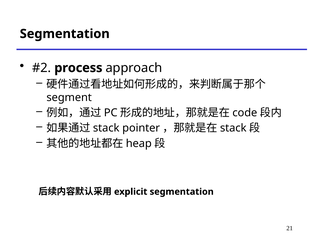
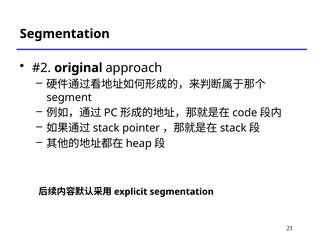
process: process -> original
